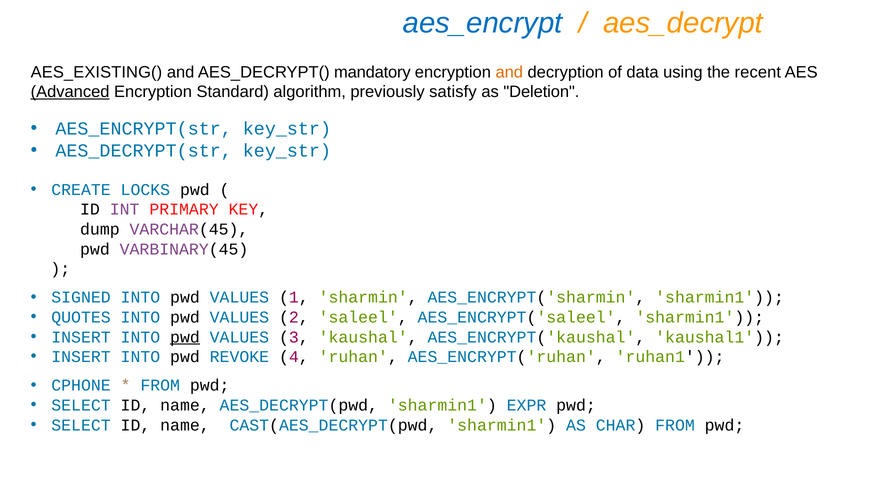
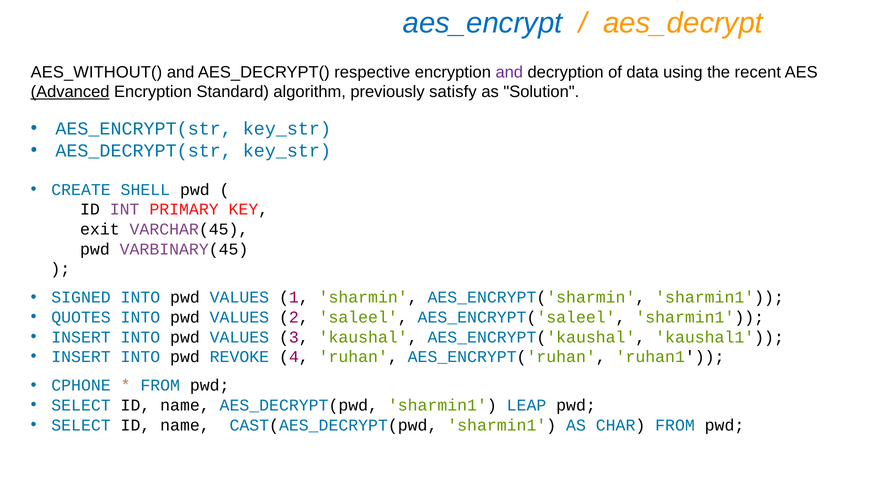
AES_EXISTING(: AES_EXISTING( -> AES_WITHOUT(
mandatory: mandatory -> respective
and at (509, 72) colour: orange -> purple
Deletion: Deletion -> Solution
LOCKS: LOCKS -> SHELL
dump: dump -> exit
pwd at (185, 337) underline: present -> none
EXPR: EXPR -> LEAP
